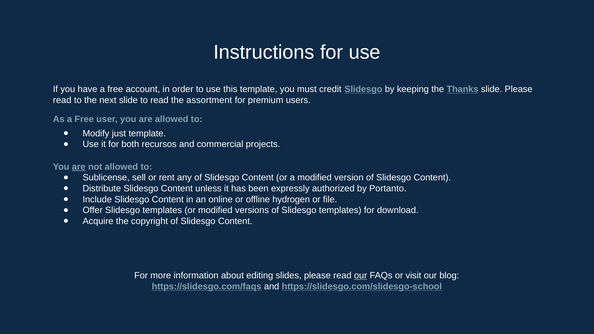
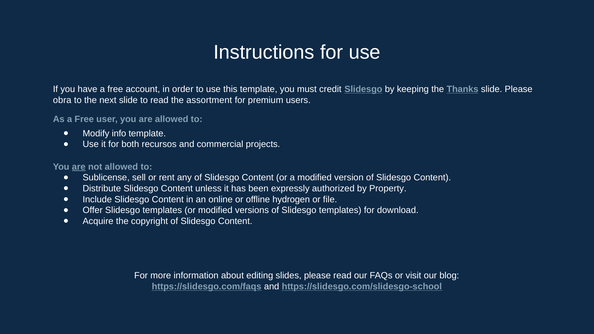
read at (62, 100): read -> obra
just: just -> info
Portanto: Portanto -> Property
our at (361, 276) underline: present -> none
